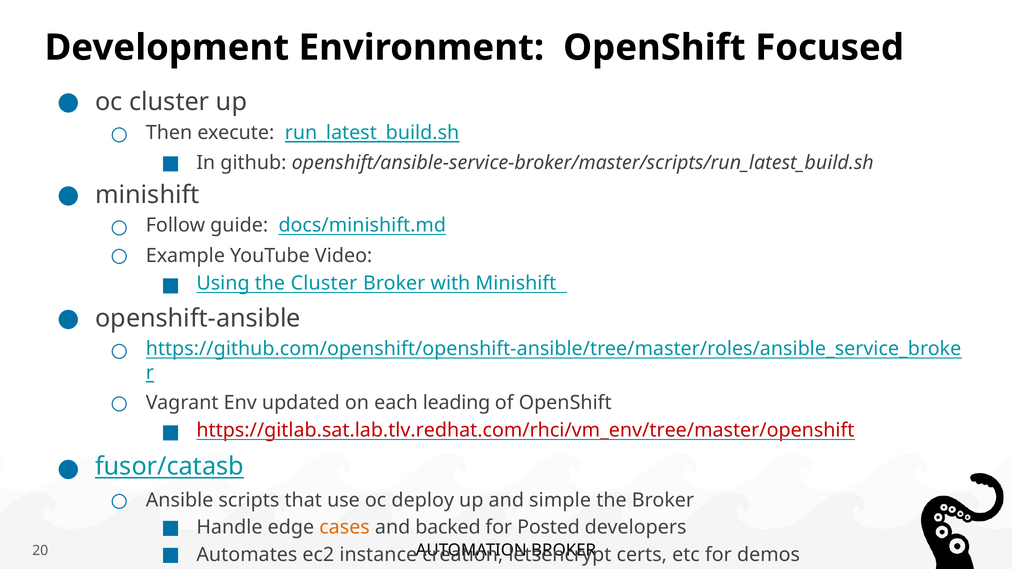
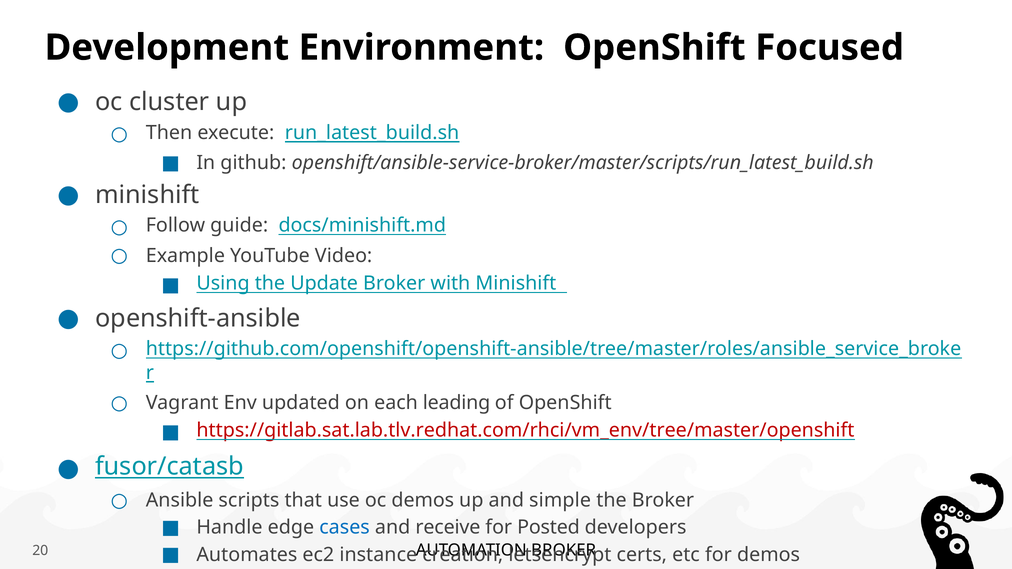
the Cluster: Cluster -> Update
oc deploy: deploy -> demos
cases colour: orange -> blue
backed: backed -> receive
